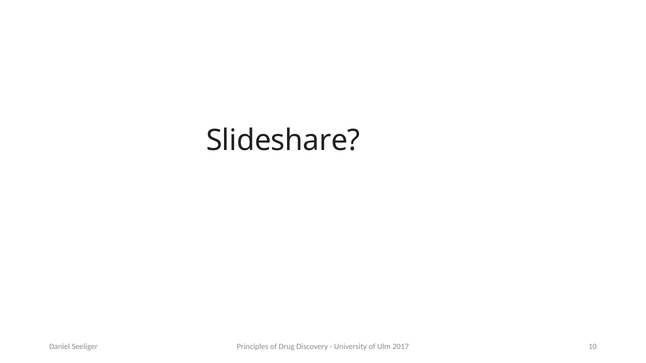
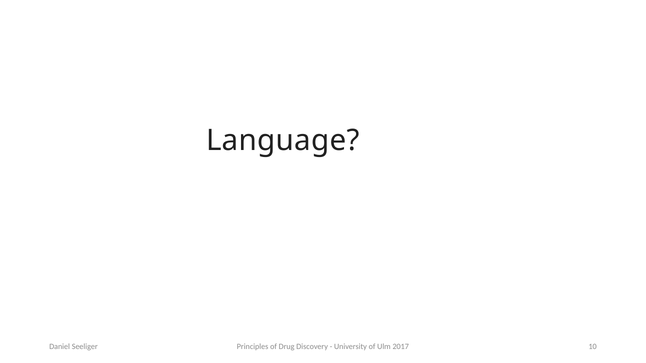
Slideshare: Slideshare -> Language
